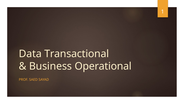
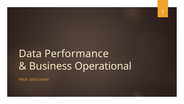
Transactional: Transactional -> Performance
